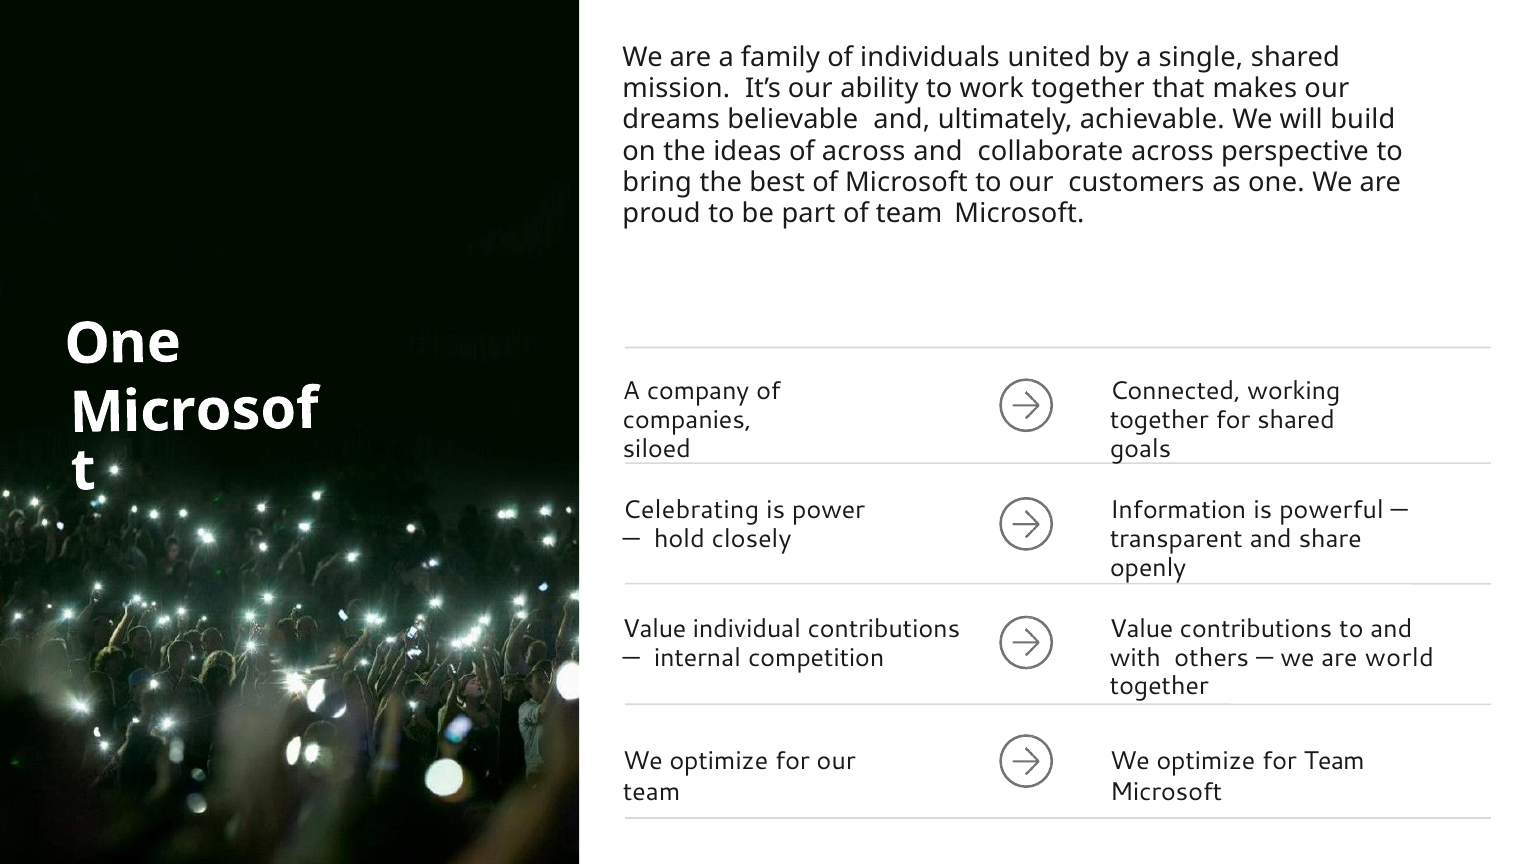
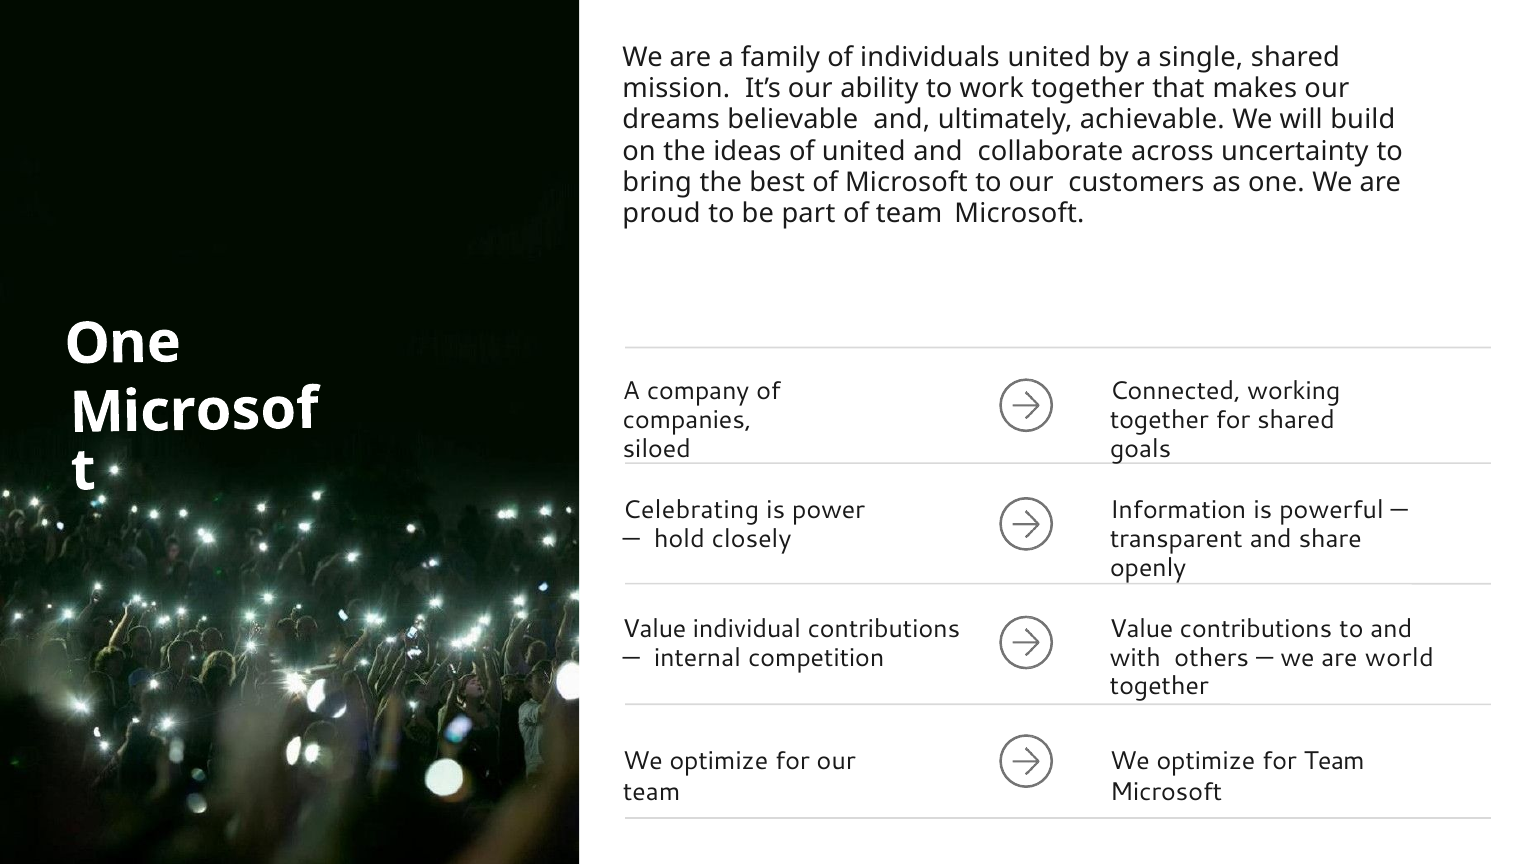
of across: across -> united
perspective: perspective -> uncertainty
